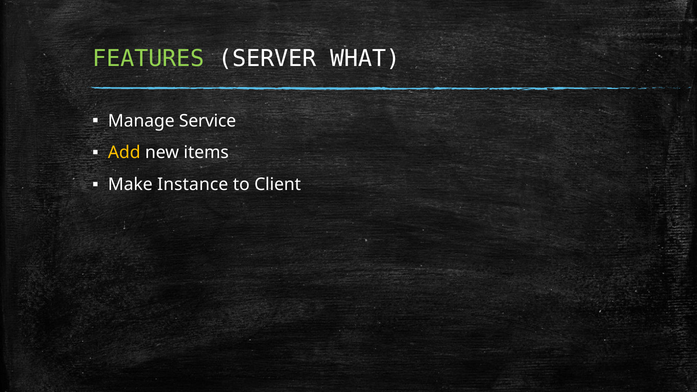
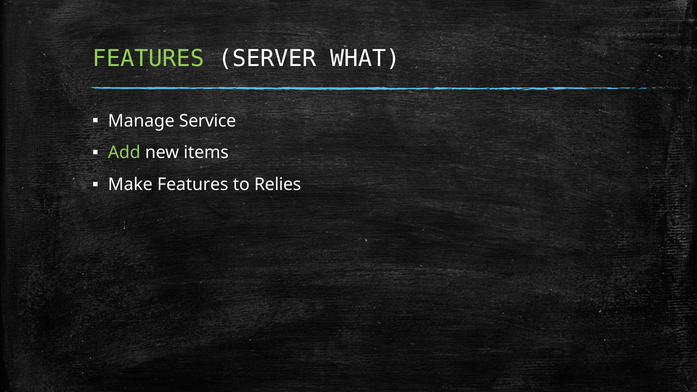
Add colour: yellow -> light green
Make Instance: Instance -> Features
Client: Client -> Relies
